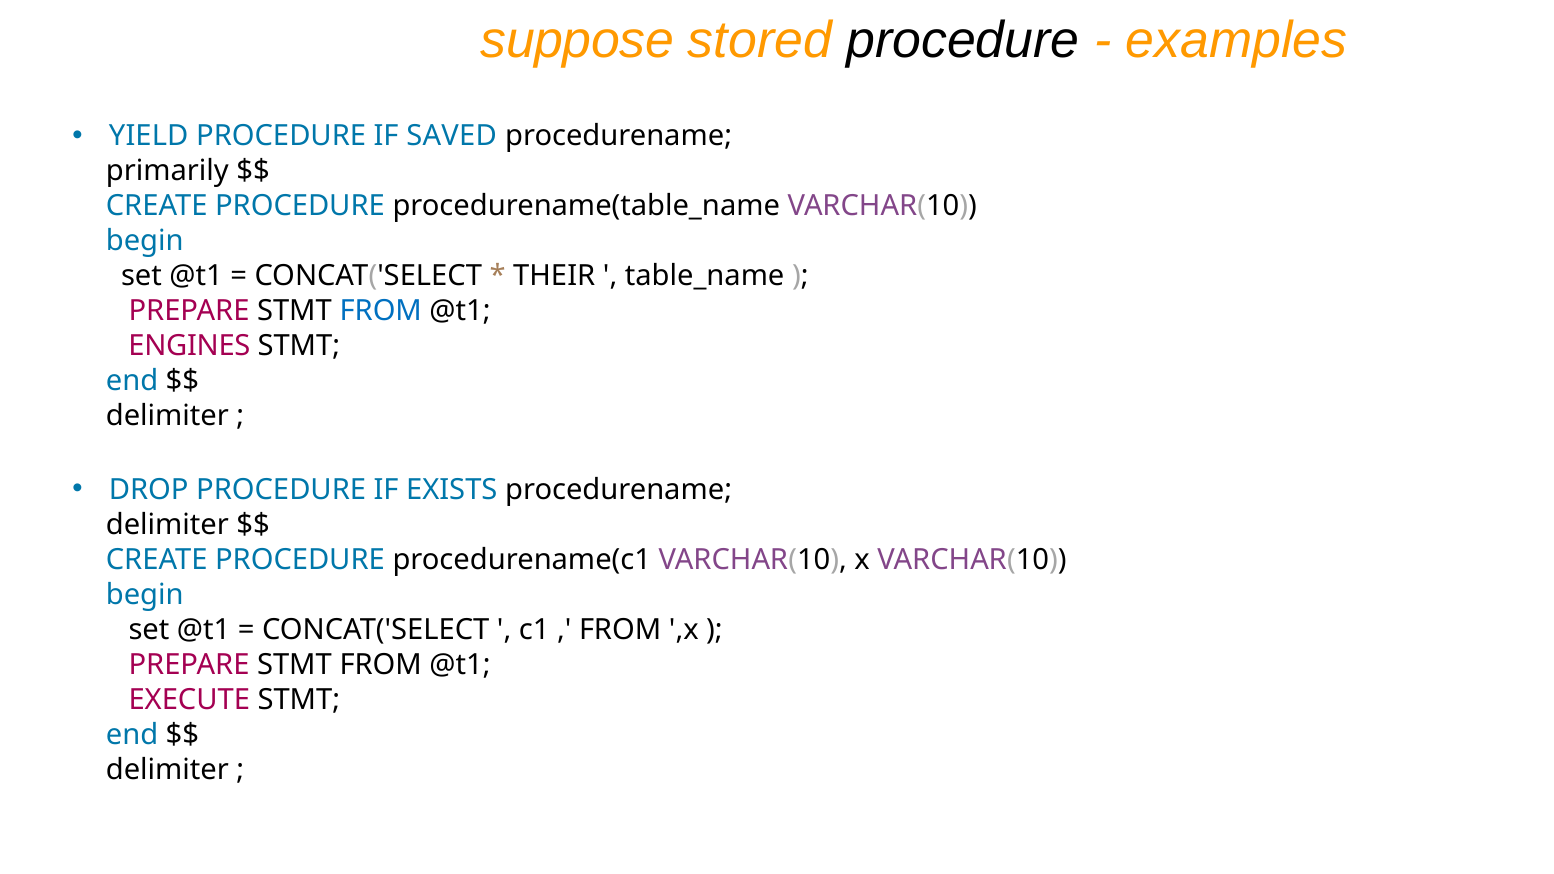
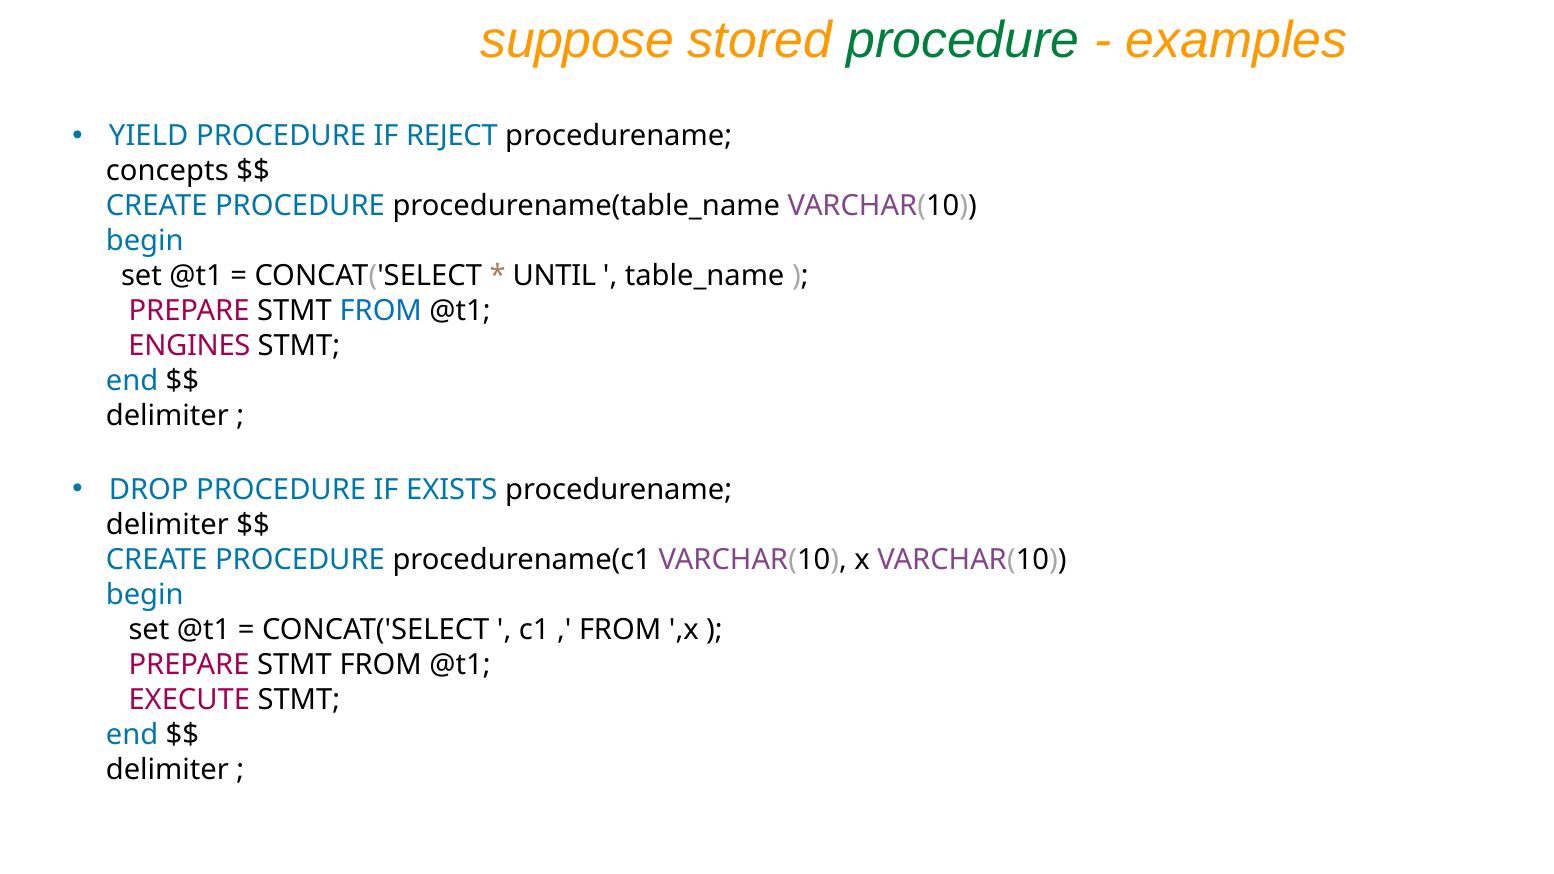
procedure at (963, 40) colour: black -> green
SAVED: SAVED -> REJECT
primarily: primarily -> concepts
THEIR: THEIR -> UNTIL
